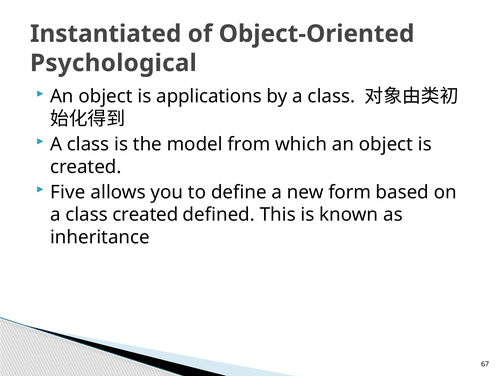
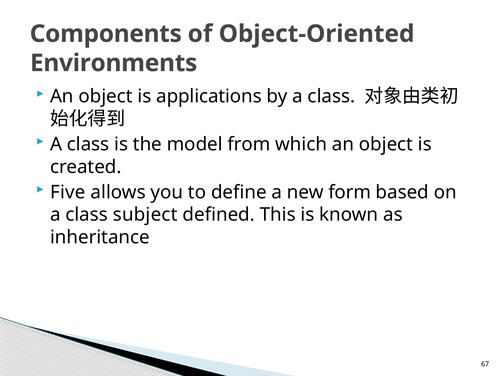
Instantiated: Instantiated -> Components
Psychological: Psychological -> Environments
class created: created -> subject
